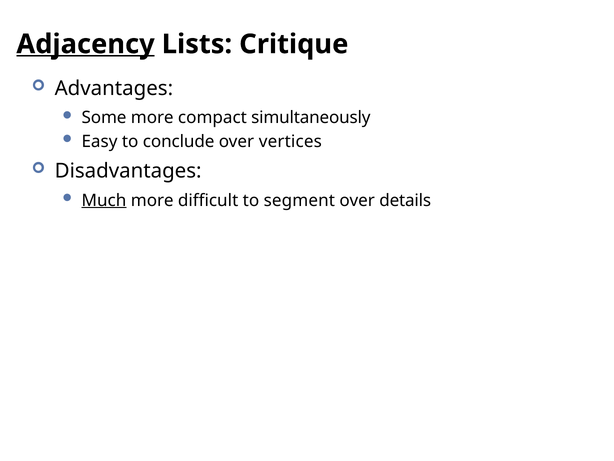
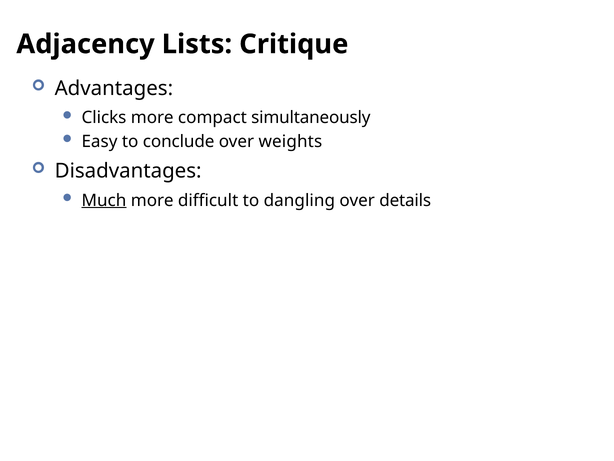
Adjacency underline: present -> none
Some: Some -> Clicks
vertices: vertices -> weights
segment: segment -> dangling
